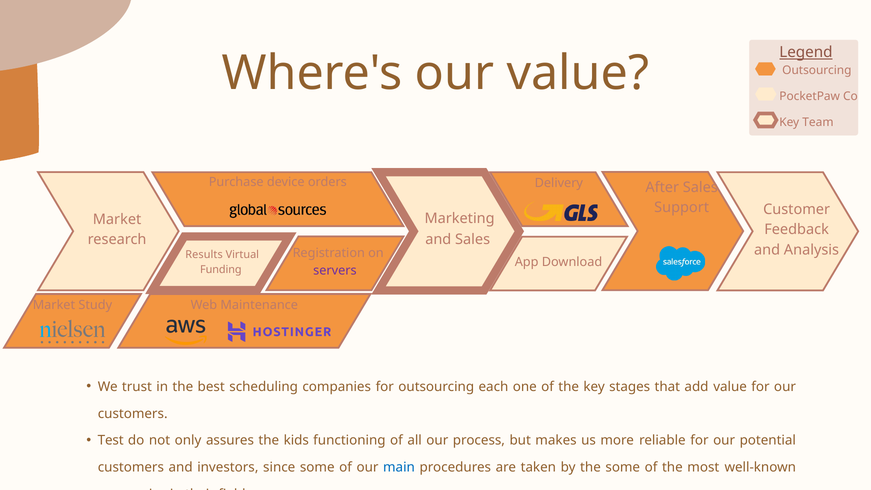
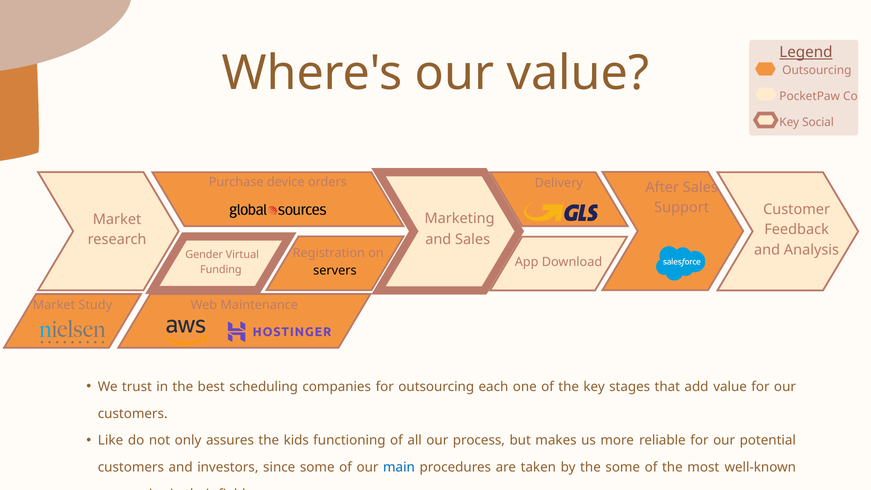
Team: Team -> Social
Results: Results -> Gender
servers colour: purple -> black
Test: Test -> Like
